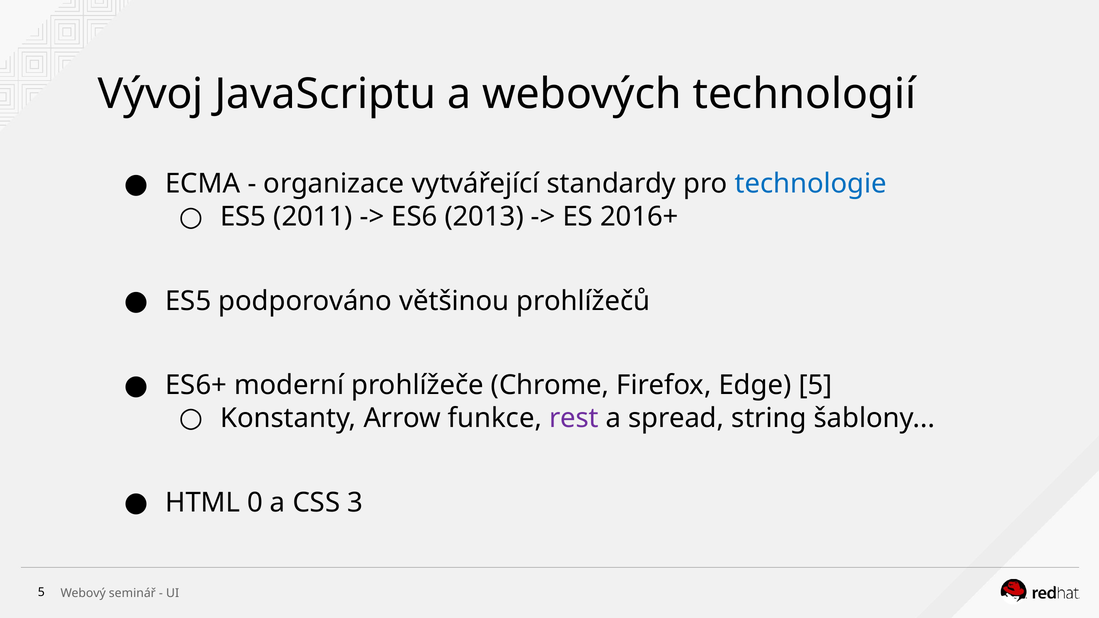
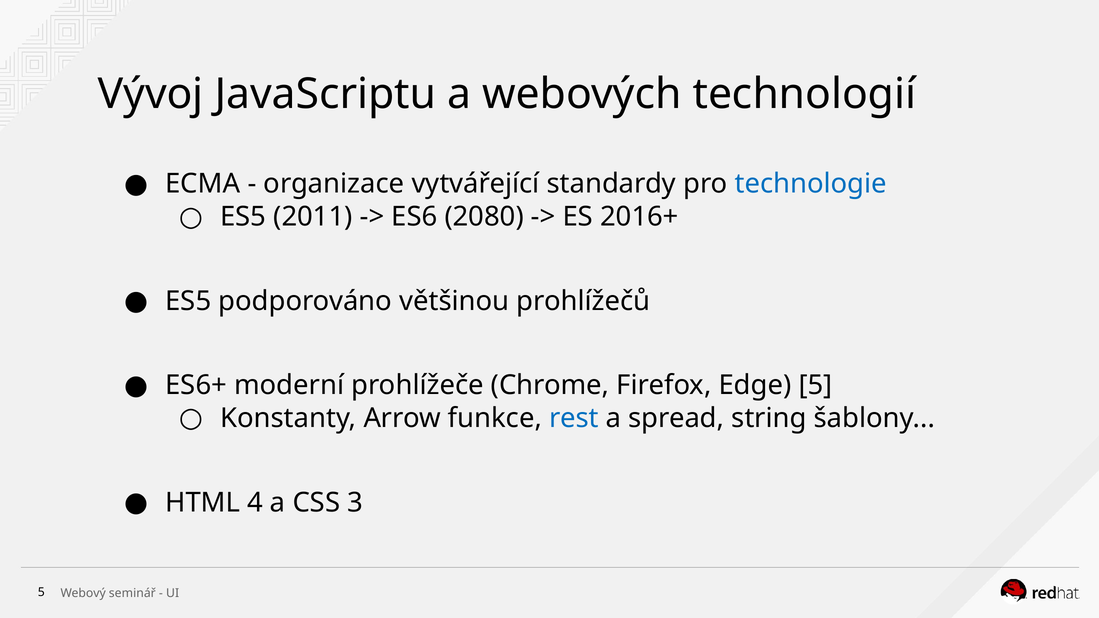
2013: 2013 -> 2080
rest colour: purple -> blue
0: 0 -> 4
